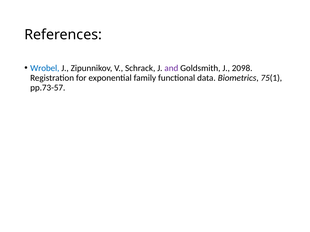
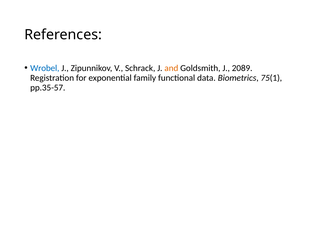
and colour: purple -> orange
2098: 2098 -> 2089
pp.73-57: pp.73-57 -> pp.35-57
